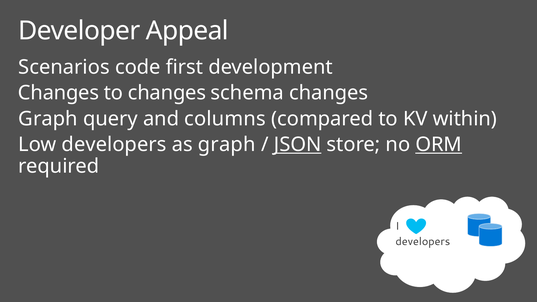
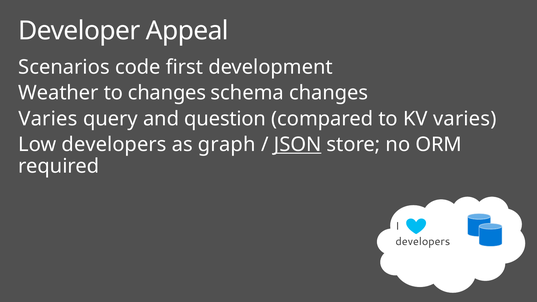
Changes at (58, 93): Changes -> Weather
Graph at (48, 119): Graph -> Varies
columns: columns -> question
KV within: within -> varies
ORM underline: present -> none
